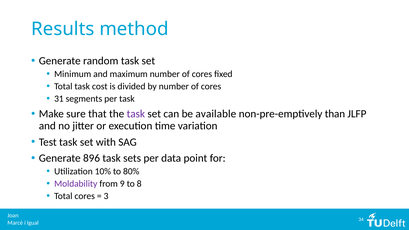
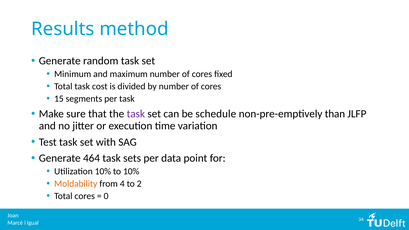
31: 31 -> 15
available: available -> schedule
896: 896 -> 464
to 80%: 80% -> 10%
Moldability colour: purple -> orange
9: 9 -> 4
8: 8 -> 2
3: 3 -> 0
